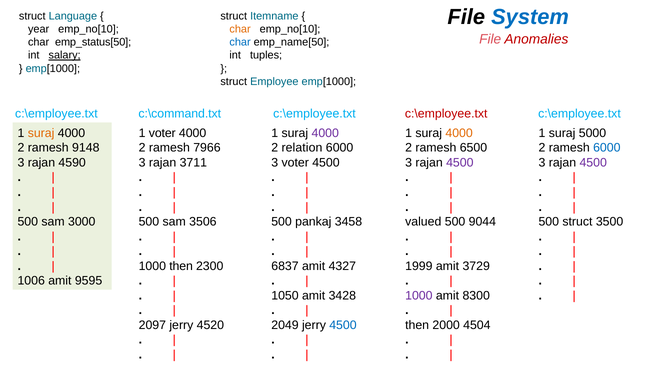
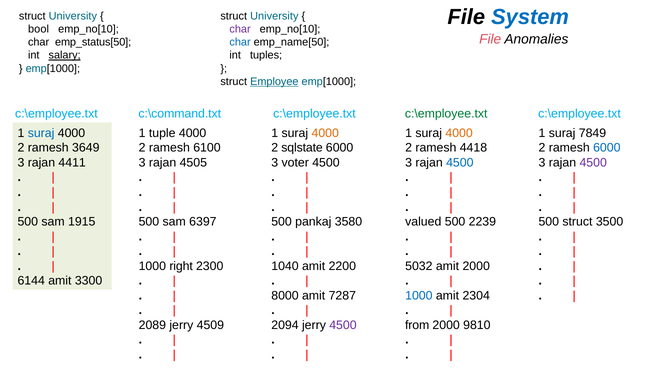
Language at (73, 16): Language -> University
Itemname at (274, 16): Itemname -> University
year: year -> bool
char at (240, 29) colour: orange -> purple
Anomalies colour: red -> black
Employee underline: none -> present
c:\employee.txt at (446, 114) colour: red -> green
suraj at (41, 133) colour: orange -> blue
1 voter: voter -> tuple
4000 at (325, 133) colour: purple -> orange
5000: 5000 -> 7849
9148: 9148 -> 3649
7966: 7966 -> 6100
relation: relation -> sqlstate
6500: 6500 -> 4418
4590: 4590 -> 4411
3711: 3711 -> 4505
4500 at (460, 163) colour: purple -> blue
3000: 3000 -> 1915
3506: 3506 -> 6397
3458: 3458 -> 3580
9044: 9044 -> 2239
1000 then: then -> right
6837: 6837 -> 1040
4327: 4327 -> 2200
1999: 1999 -> 5032
amit 3729: 3729 -> 2000
1006: 1006 -> 6144
9595: 9595 -> 3300
1050: 1050 -> 8000
3428: 3428 -> 7287
1000 at (419, 296) colour: purple -> blue
8300: 8300 -> 2304
2097: 2097 -> 2089
4520: 4520 -> 4509
2049: 2049 -> 2094
4500 at (343, 325) colour: blue -> purple
then at (417, 325): then -> from
4504: 4504 -> 9810
